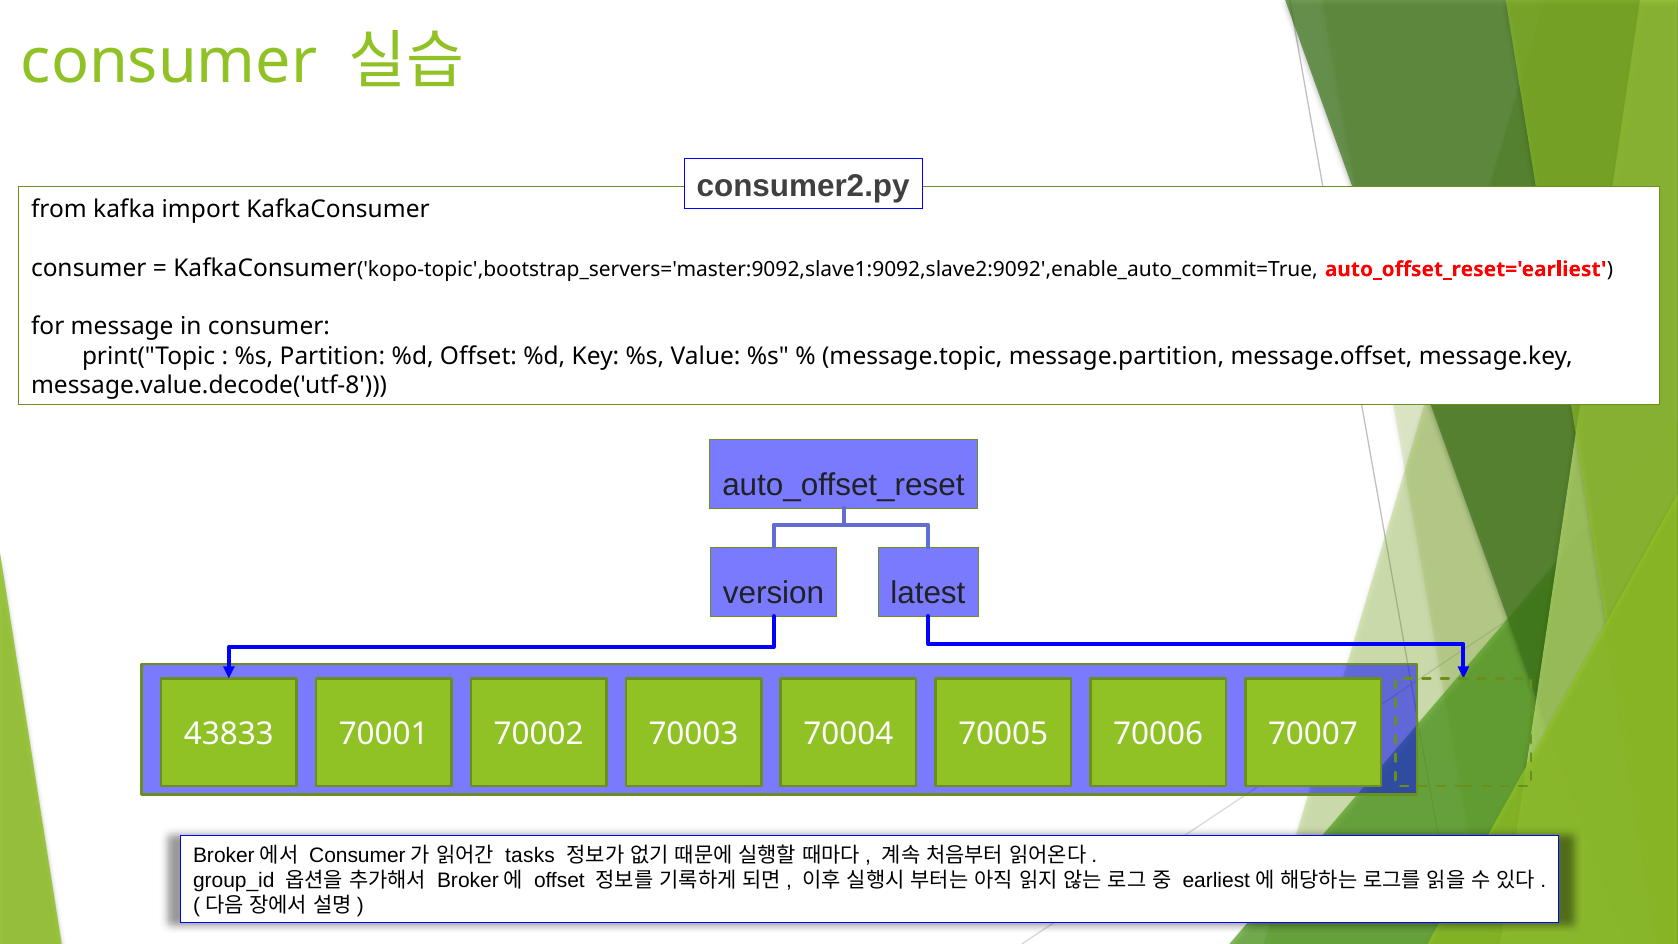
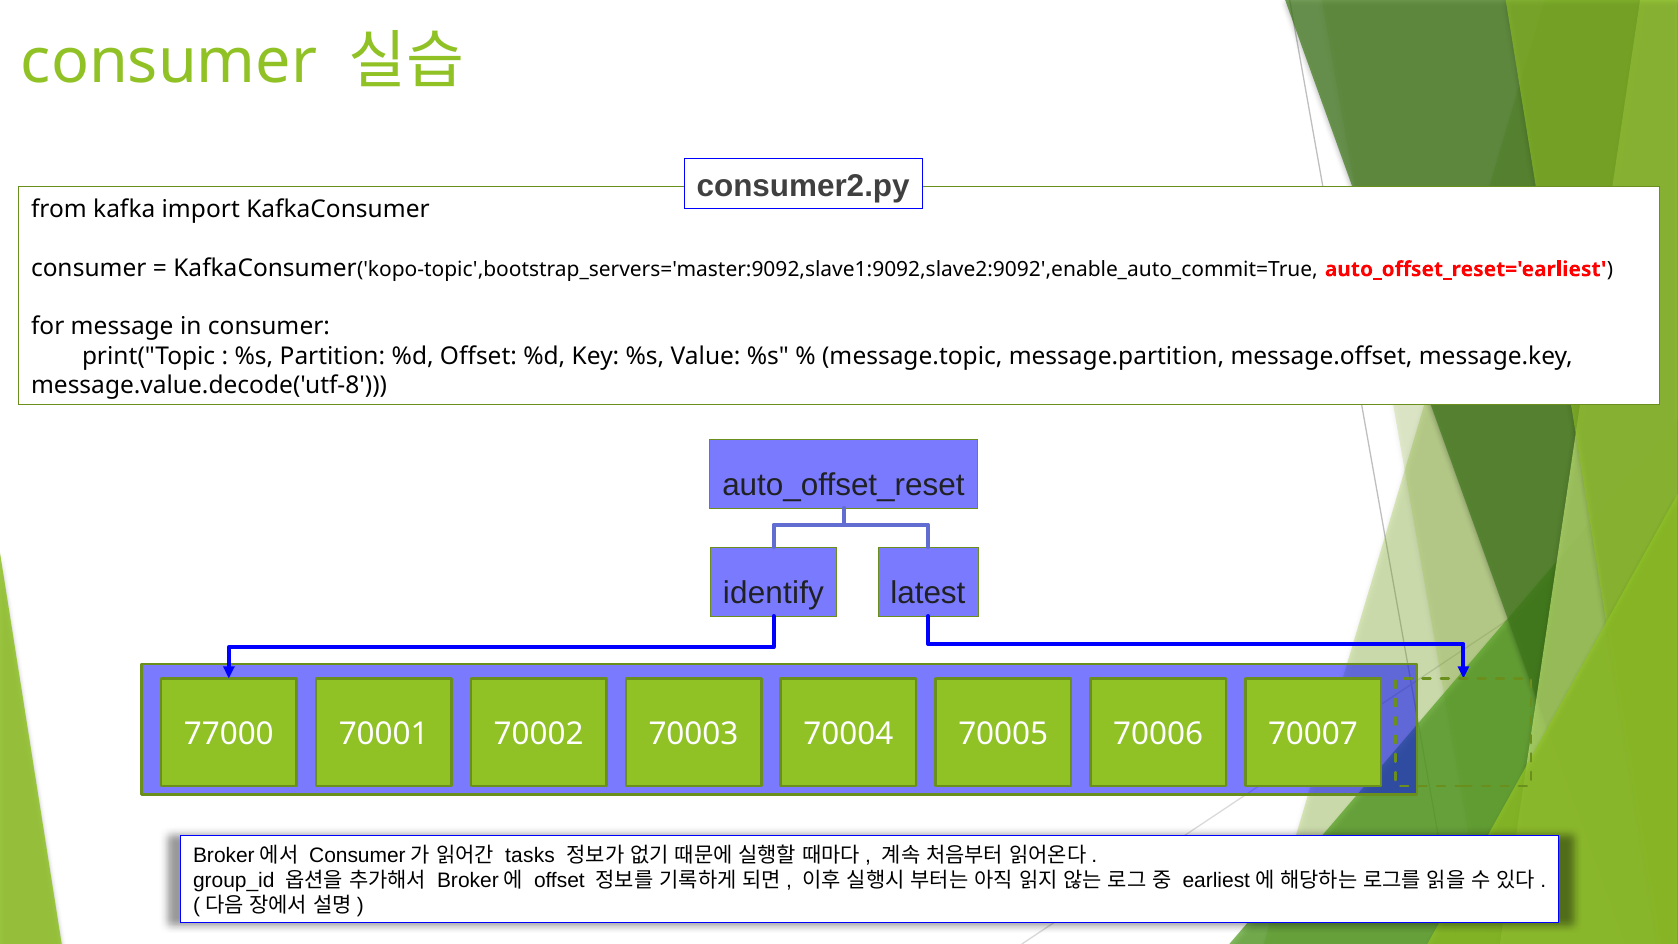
version: version -> identify
43833: 43833 -> 77000
